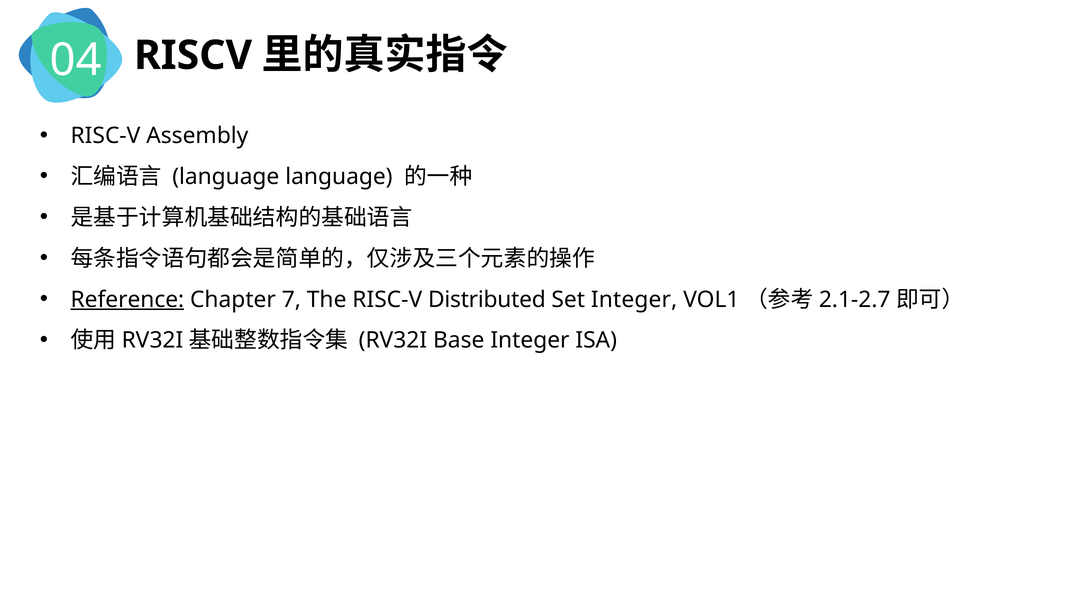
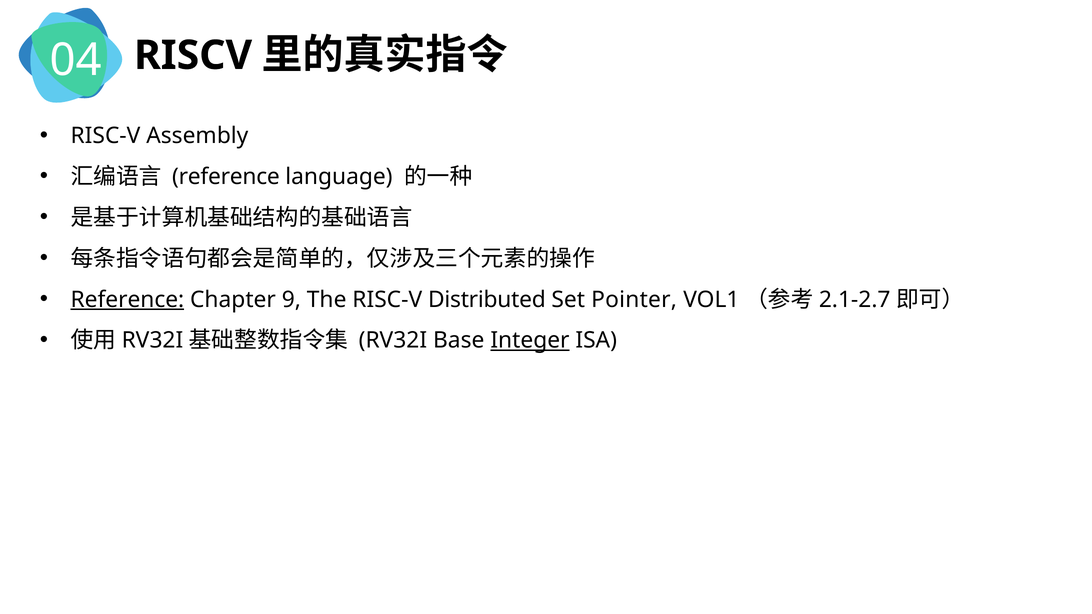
language at (226, 177): language -> reference
7: 7 -> 9
Set Integer: Integer -> Pointer
Integer at (530, 341) underline: none -> present
